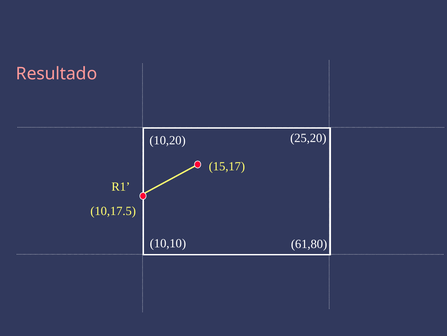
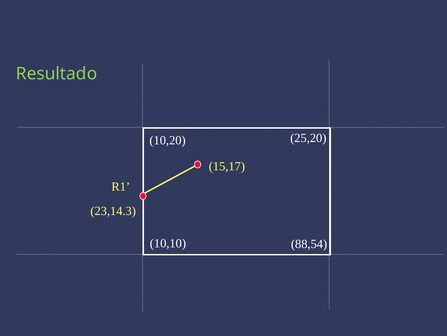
Resultado colour: pink -> light green
10,17.5: 10,17.5 -> 23,14.3
61,80: 61,80 -> 88,54
